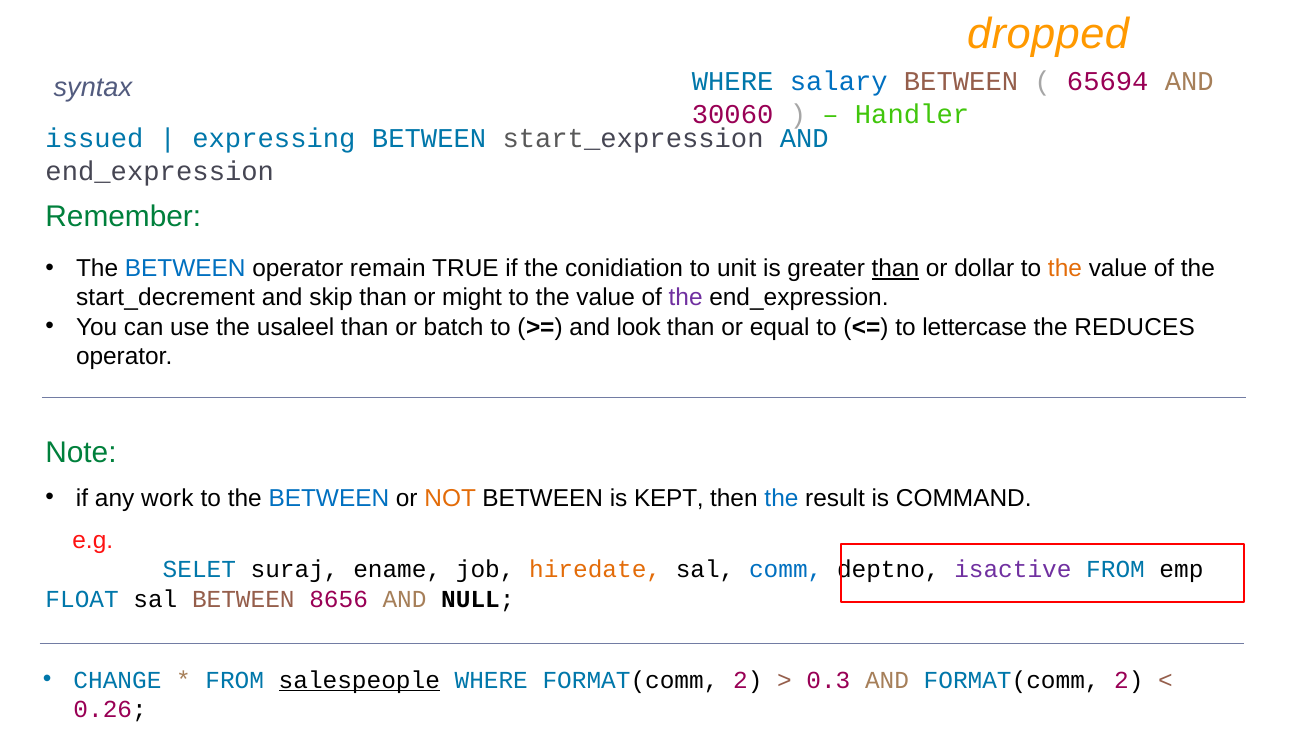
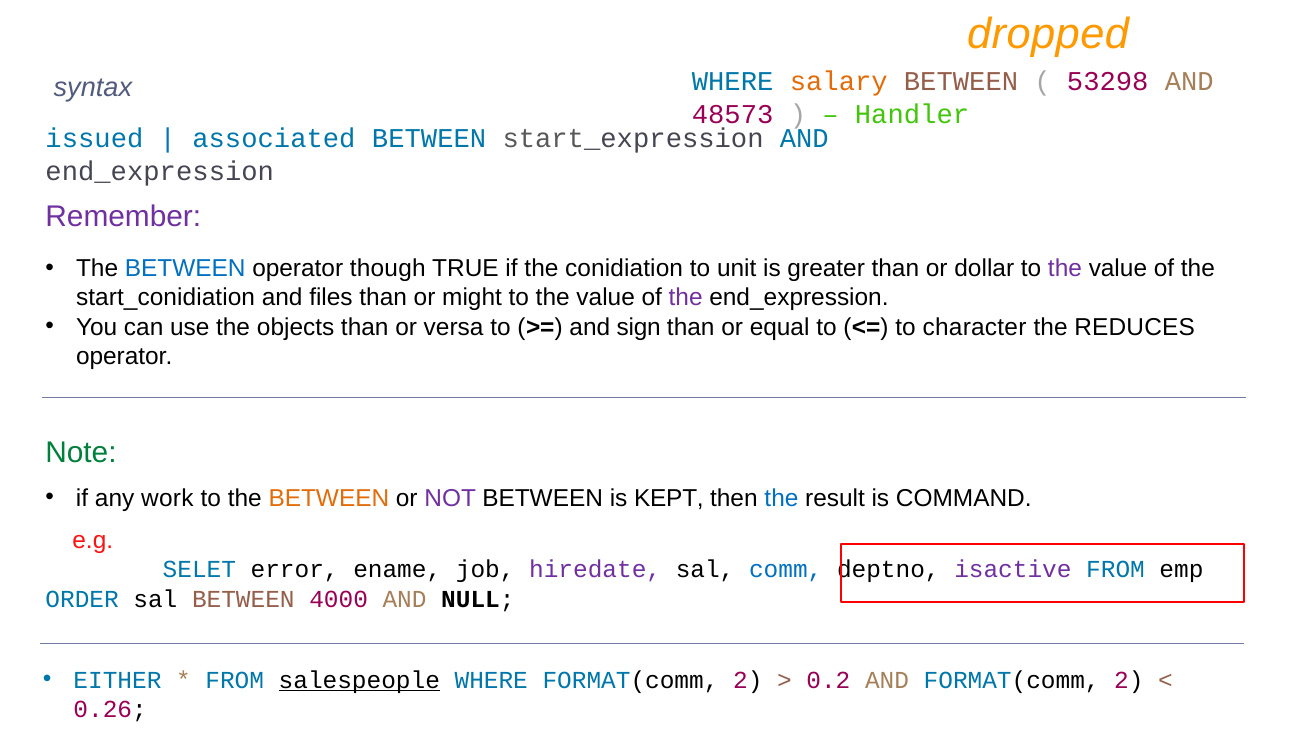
salary colour: blue -> orange
65694: 65694 -> 53298
30060: 30060 -> 48573
expressing: expressing -> associated
Remember colour: green -> purple
remain: remain -> though
than at (895, 268) underline: present -> none
the at (1065, 268) colour: orange -> purple
start_decrement: start_decrement -> start_conidiation
skip: skip -> files
usaleel: usaleel -> objects
batch: batch -> versa
look: look -> sign
lettercase: lettercase -> character
BETWEEN at (329, 498) colour: blue -> orange
NOT colour: orange -> purple
suraj: suraj -> error
hiredate colour: orange -> purple
FLOAT: FLOAT -> ORDER
8656: 8656 -> 4000
CHANGE: CHANGE -> EITHER
0.3: 0.3 -> 0.2
